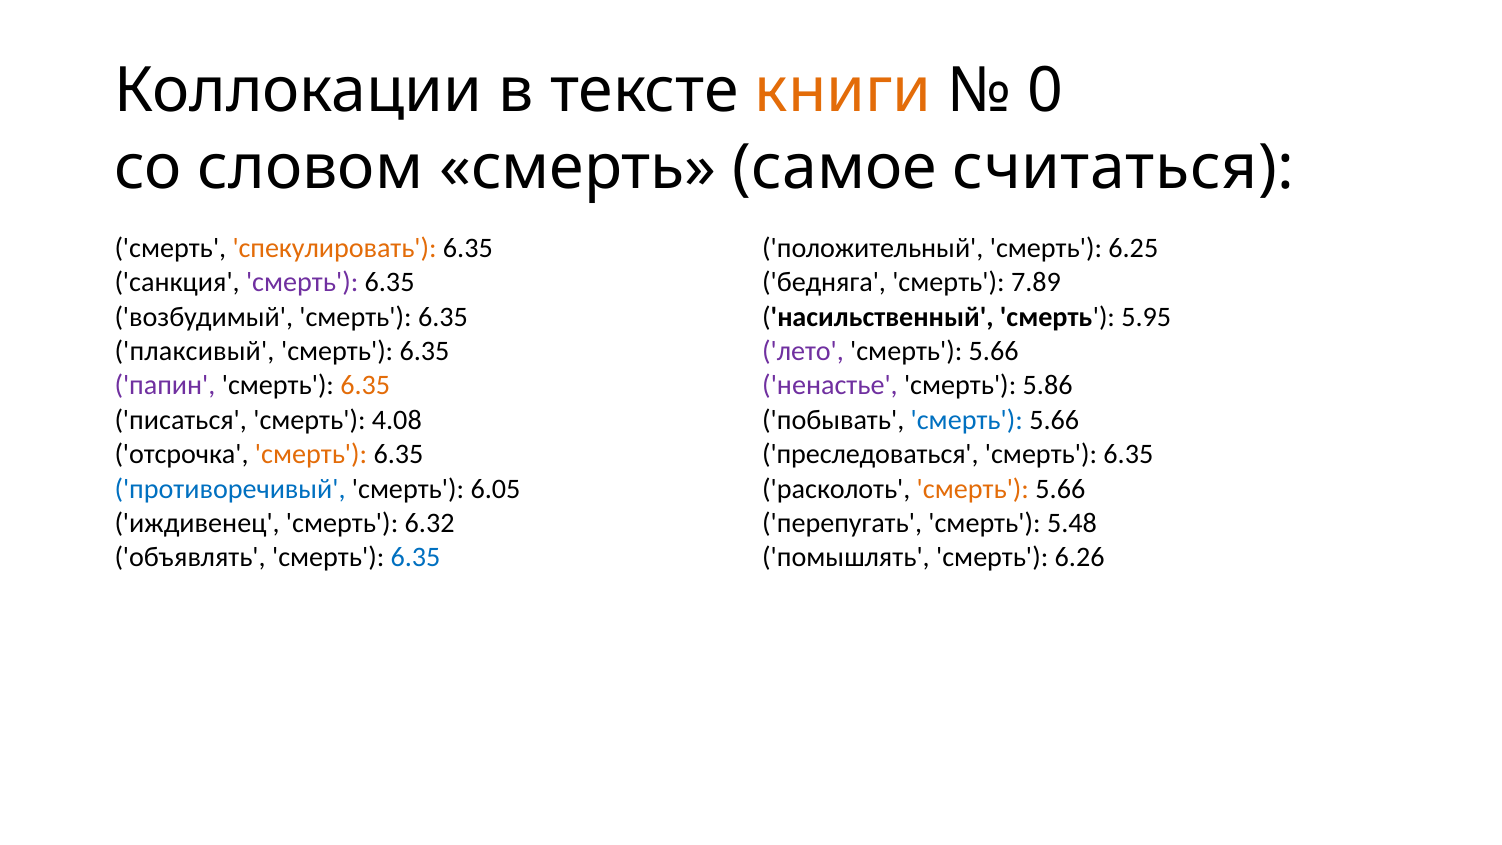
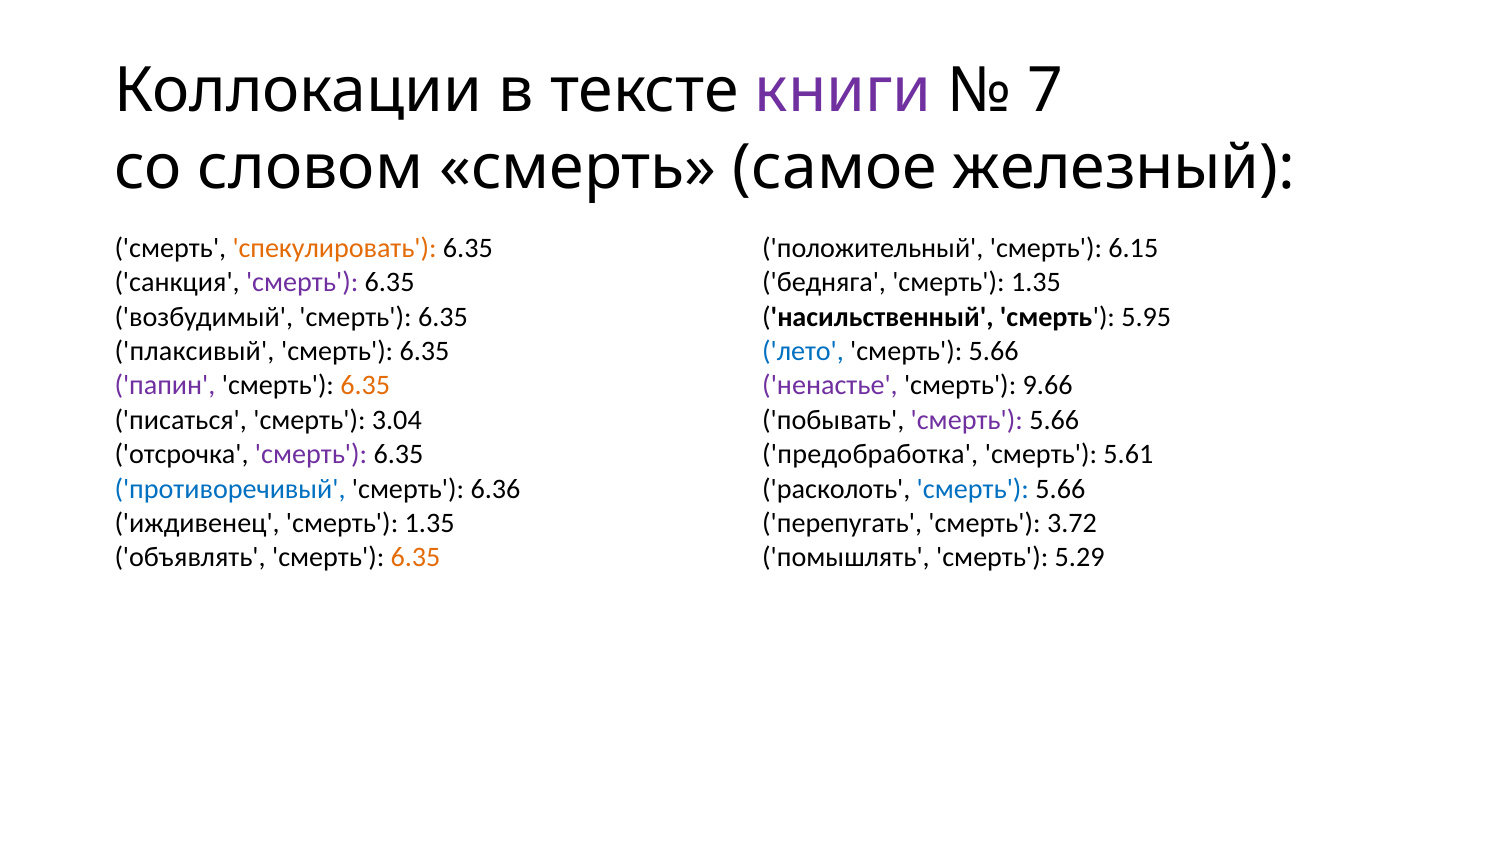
книги colour: orange -> purple
0: 0 -> 7
считаться: считаться -> железный
6.25: 6.25 -> 6.15
бедняга смерть 7.89: 7.89 -> 1.35
лето colour: purple -> blue
5.86: 5.86 -> 9.66
4.08: 4.08 -> 3.04
смерть at (967, 420) colour: blue -> purple
смерть at (311, 454) colour: orange -> purple
преследоваться: преследоваться -> предобработка
6.35 at (1128, 454): 6.35 -> 5.61
6.05: 6.05 -> 6.36
смерть at (973, 489) colour: orange -> blue
иждивенец смерть 6.32: 6.32 -> 1.35
5.48: 5.48 -> 3.72
6.35 at (416, 557) colour: blue -> orange
6.26: 6.26 -> 5.29
